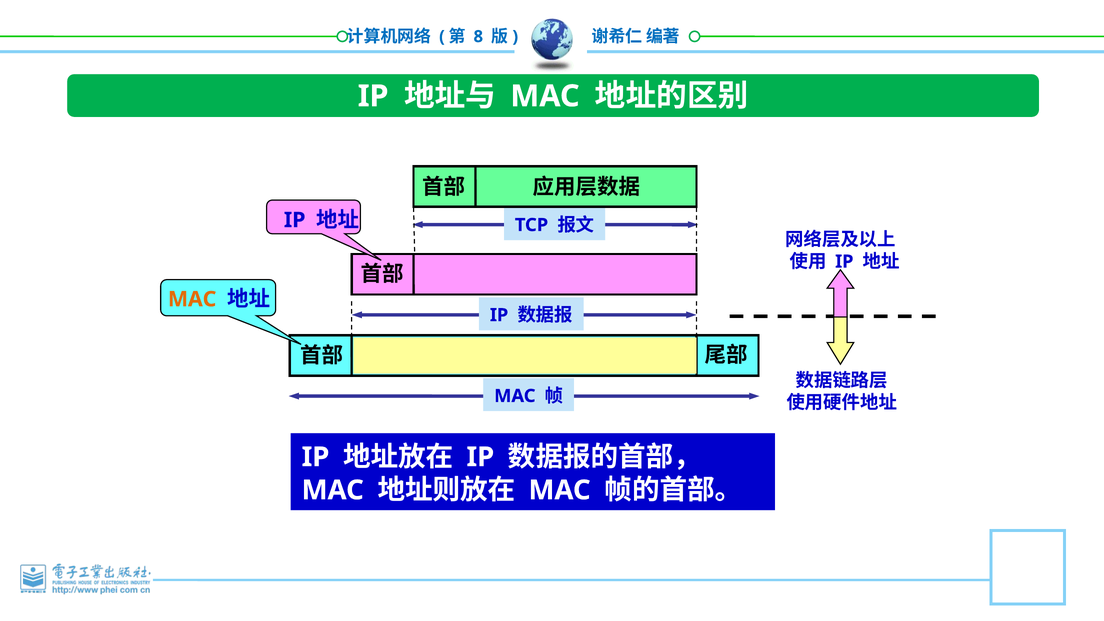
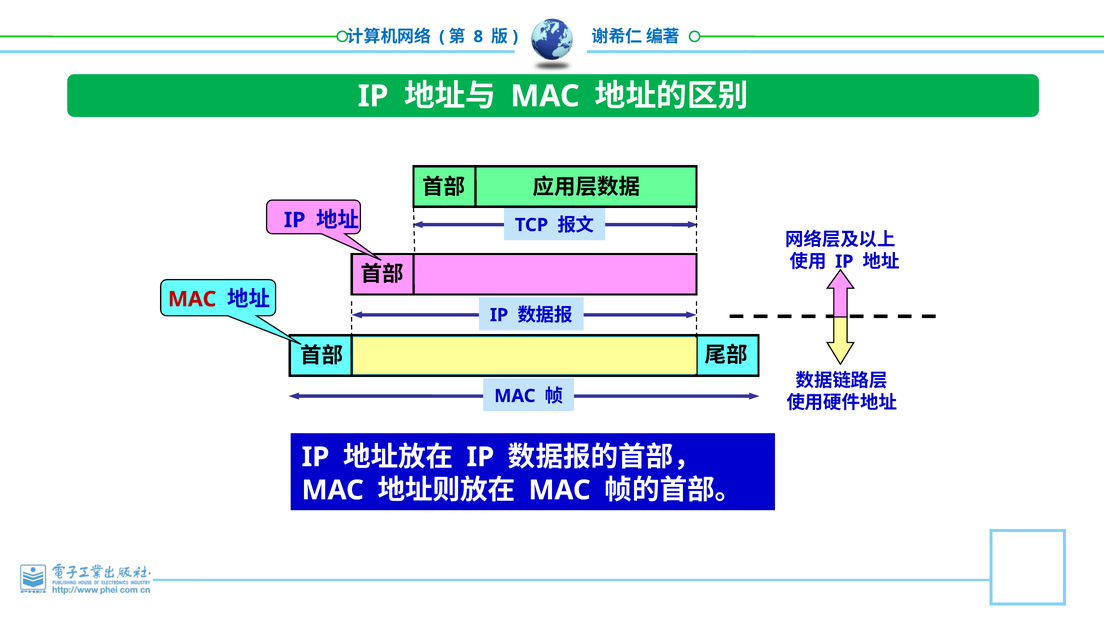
MAC at (192, 299) colour: orange -> red
